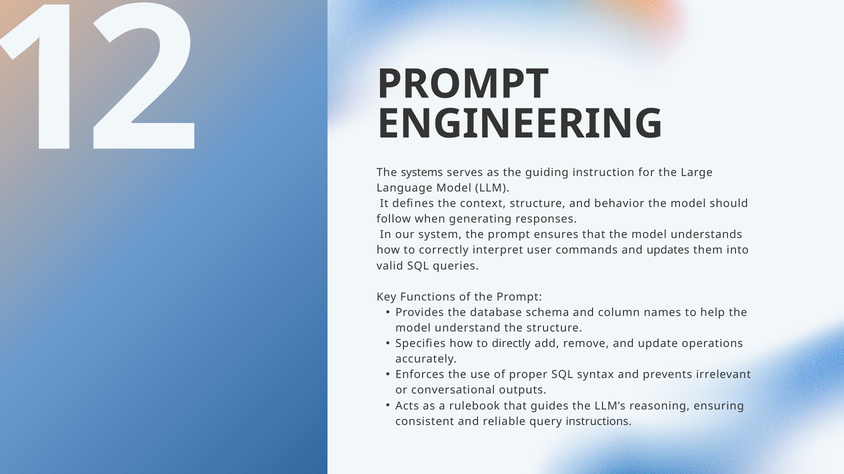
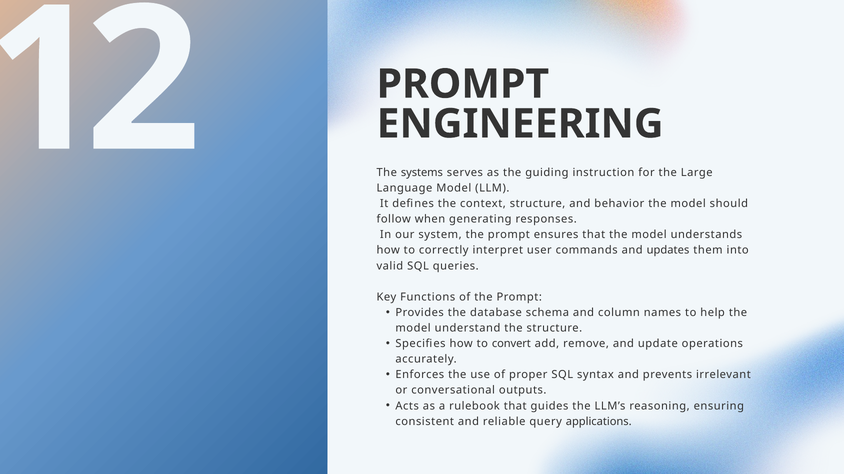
directly: directly -> convert
instructions: instructions -> applications
